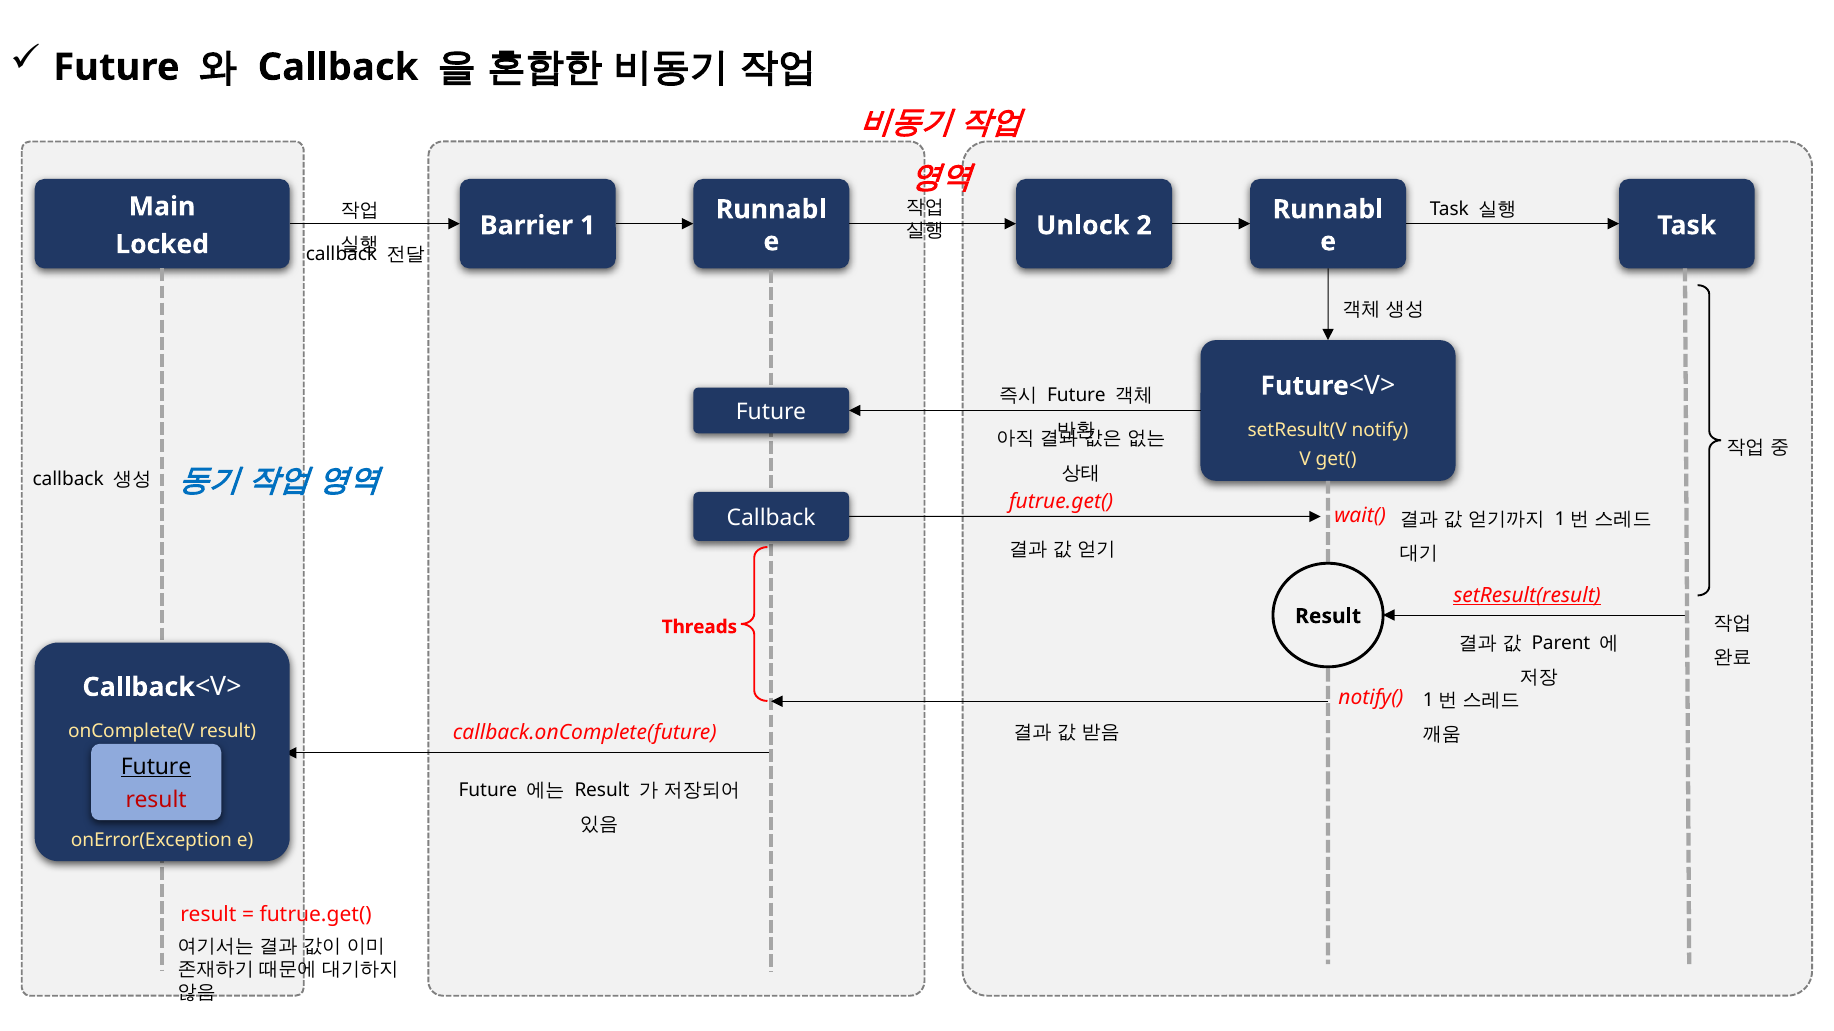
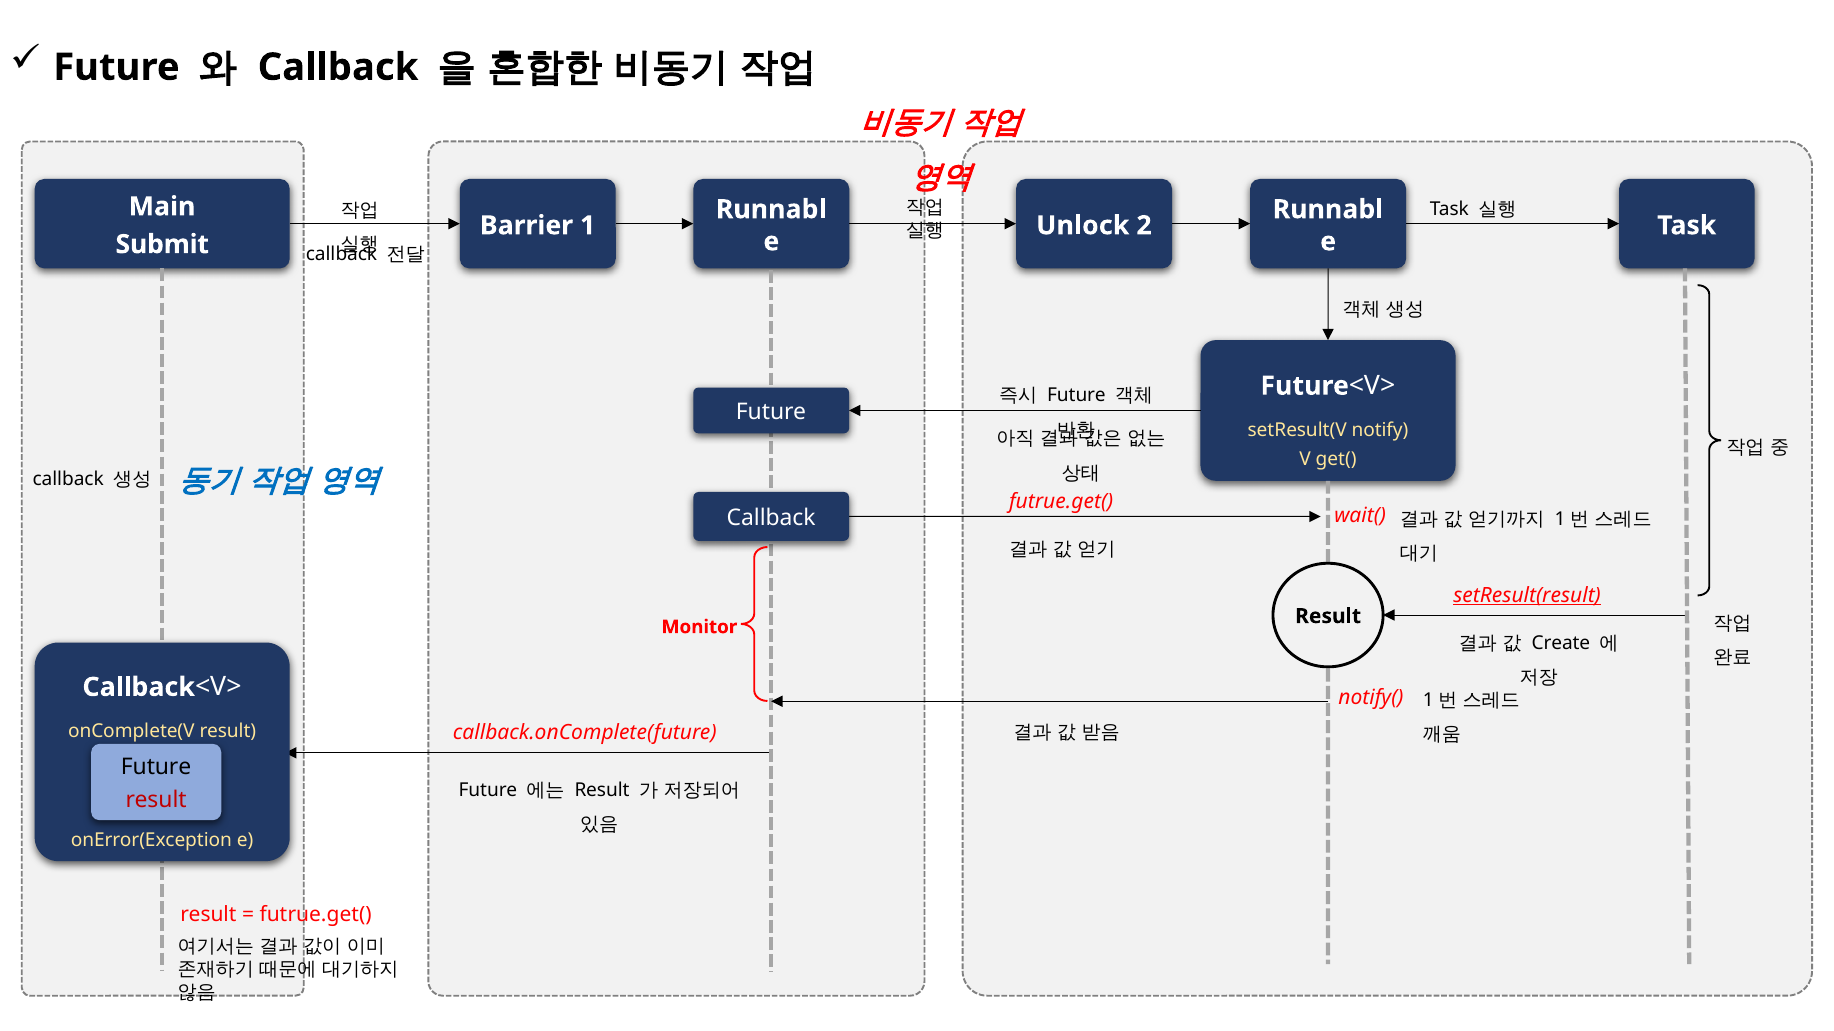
Locked: Locked -> Submit
Threads: Threads -> Monitor
Parent: Parent -> Create
Future at (156, 767) underline: present -> none
